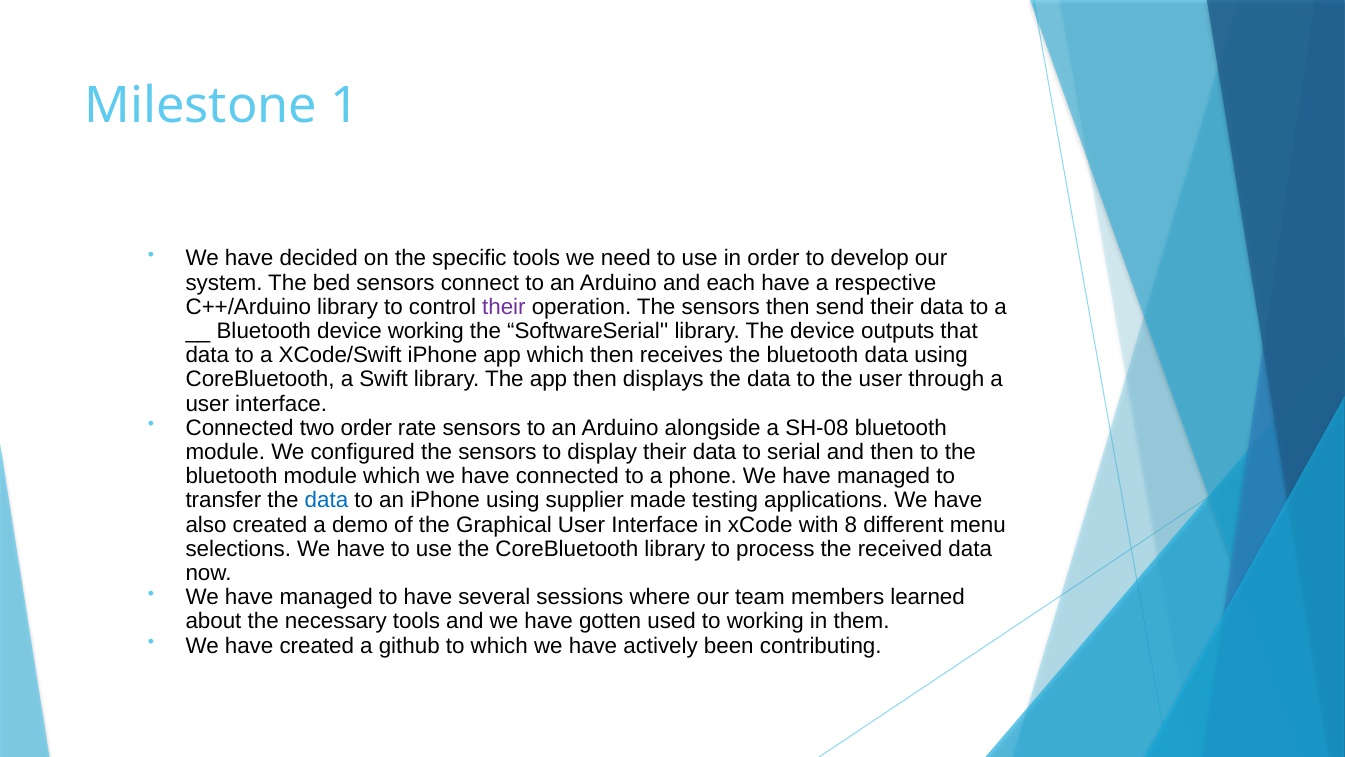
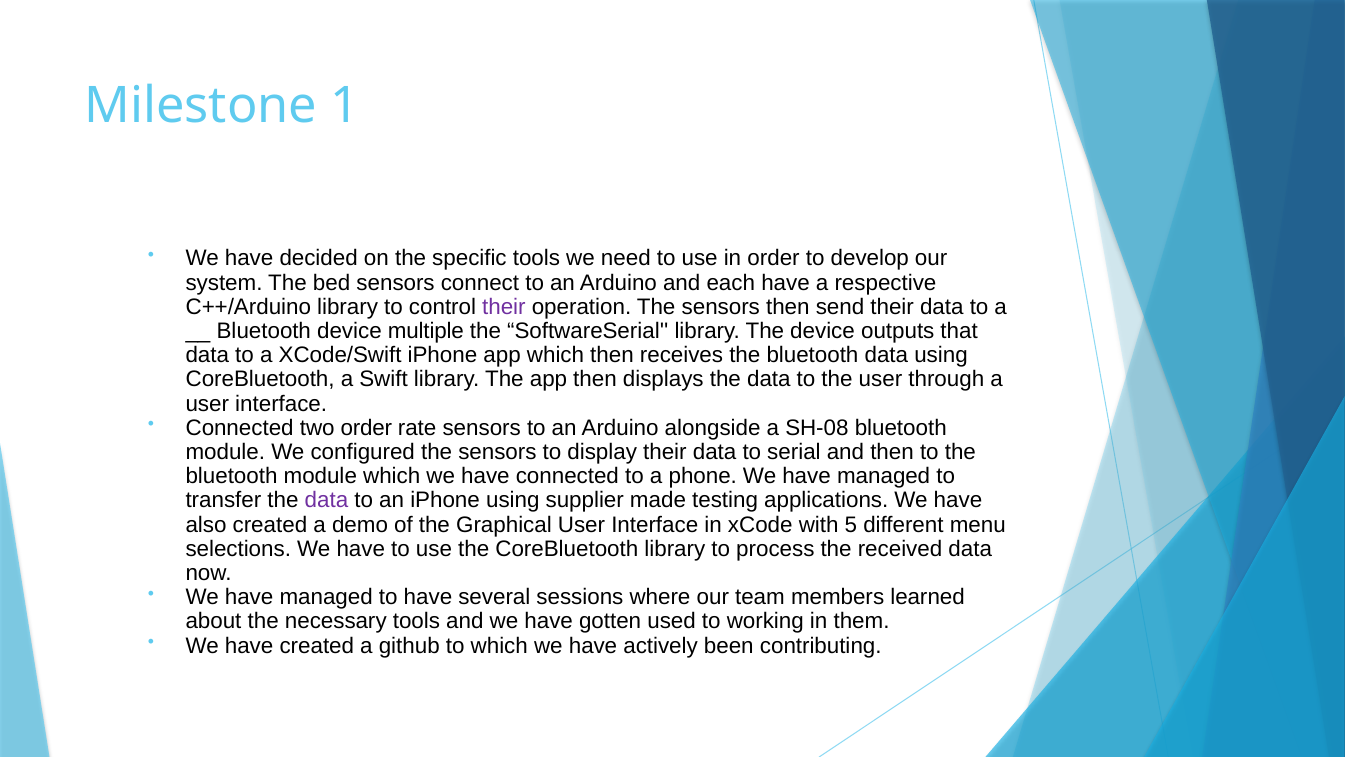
device working: working -> multiple
data at (326, 500) colour: blue -> purple
8: 8 -> 5
